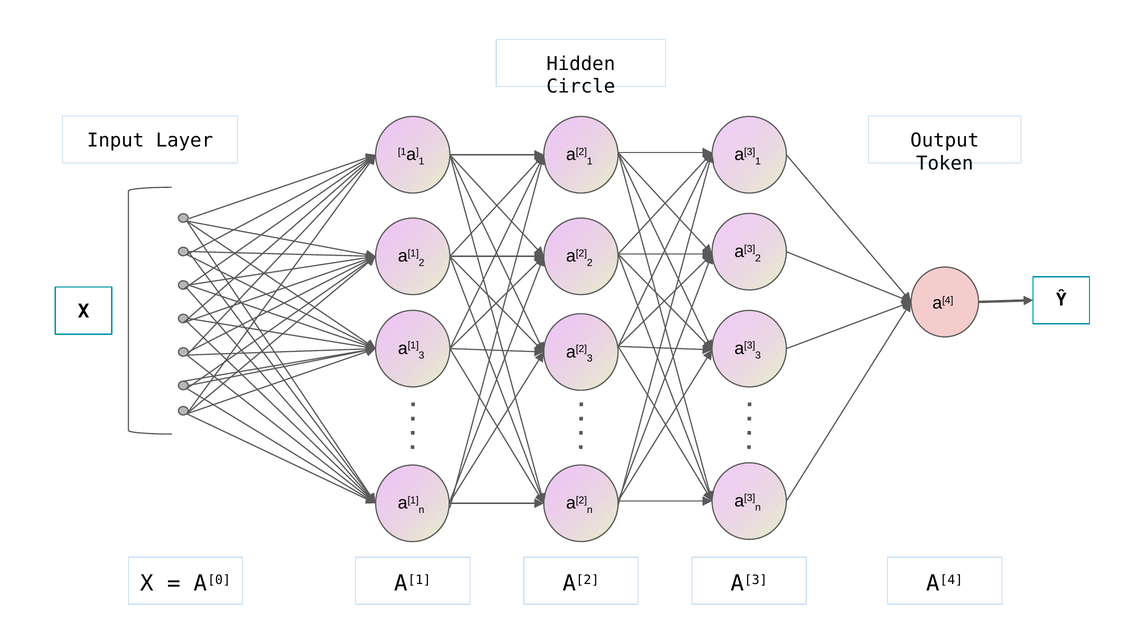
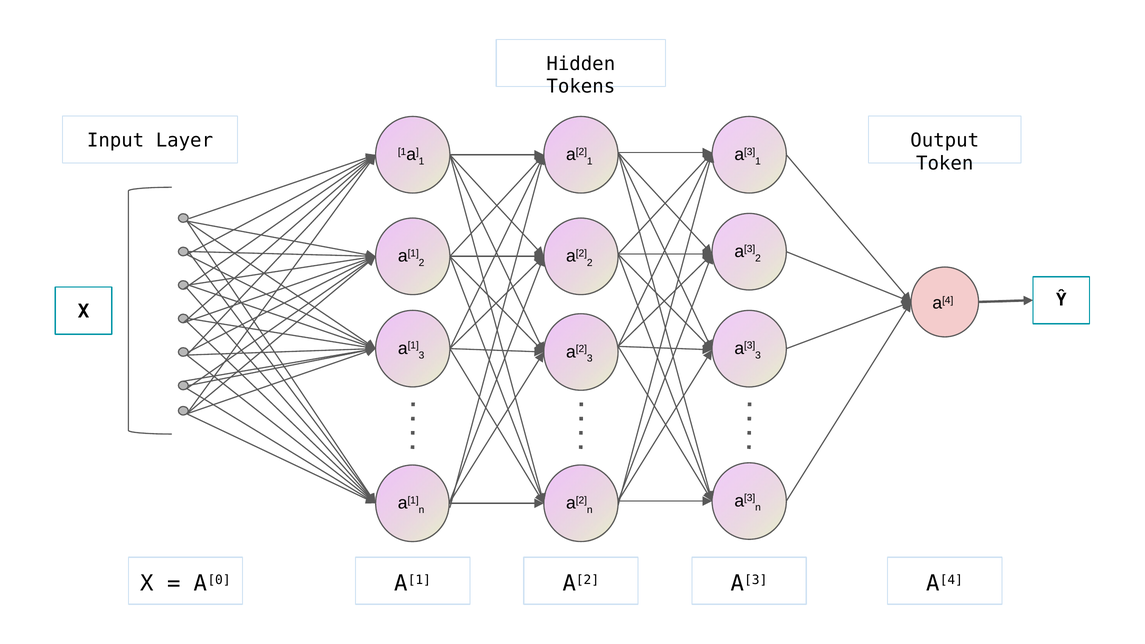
Circle: Circle -> Tokens
